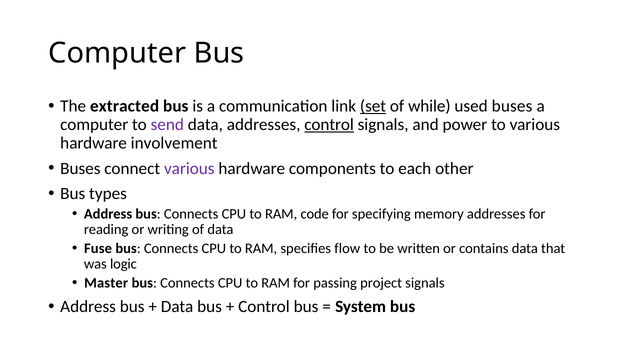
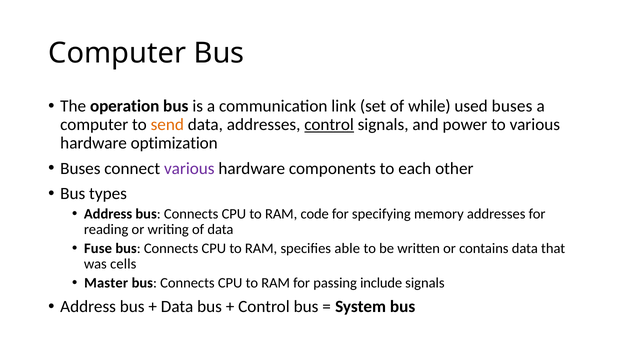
extracted: extracted -> operation
set underline: present -> none
send colour: purple -> orange
involvement: involvement -> optimization
flow: flow -> able
logic: logic -> cells
project: project -> include
